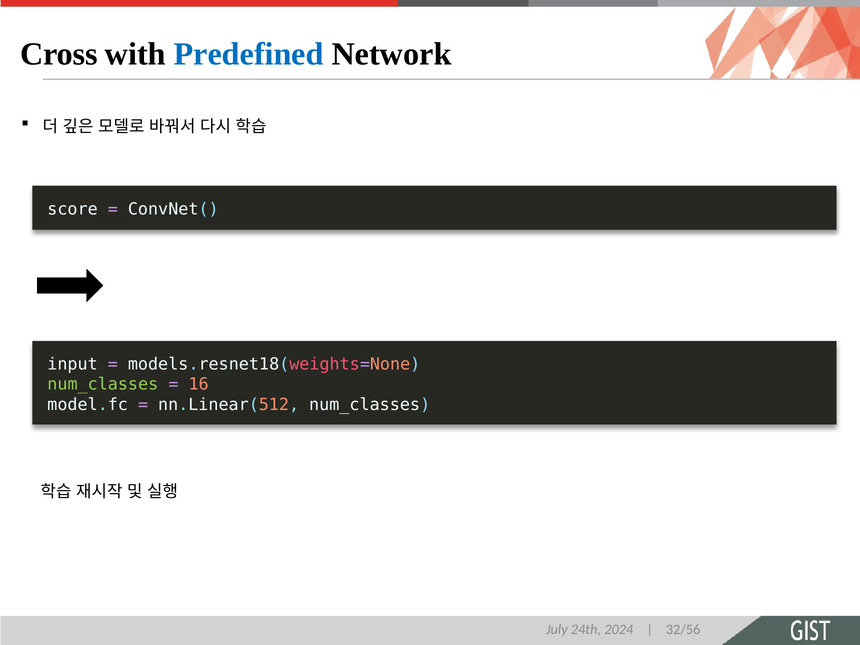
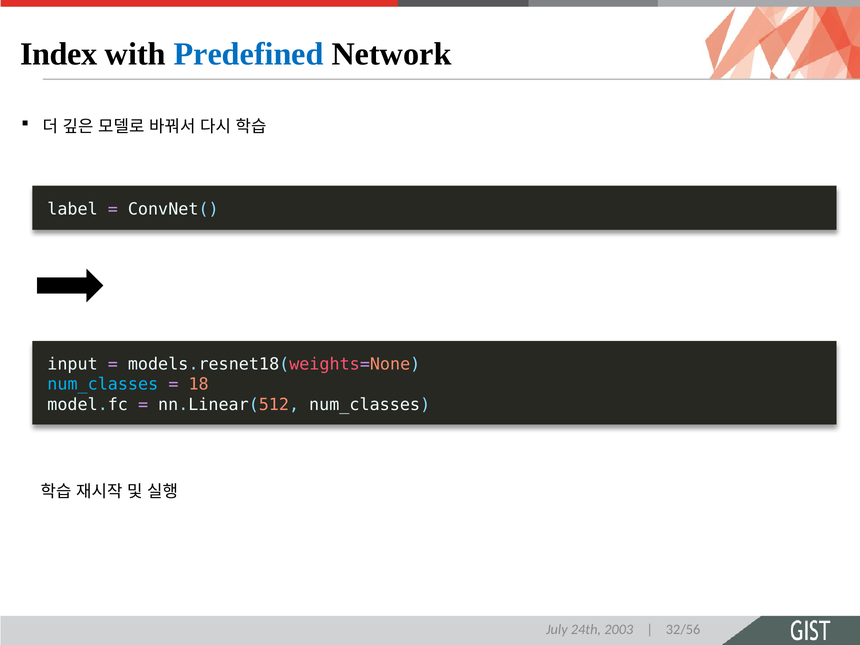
Cross: Cross -> Index
score: score -> label
num_classes at (103, 384) colour: light green -> light blue
16: 16 -> 18
2024: 2024 -> 2003
